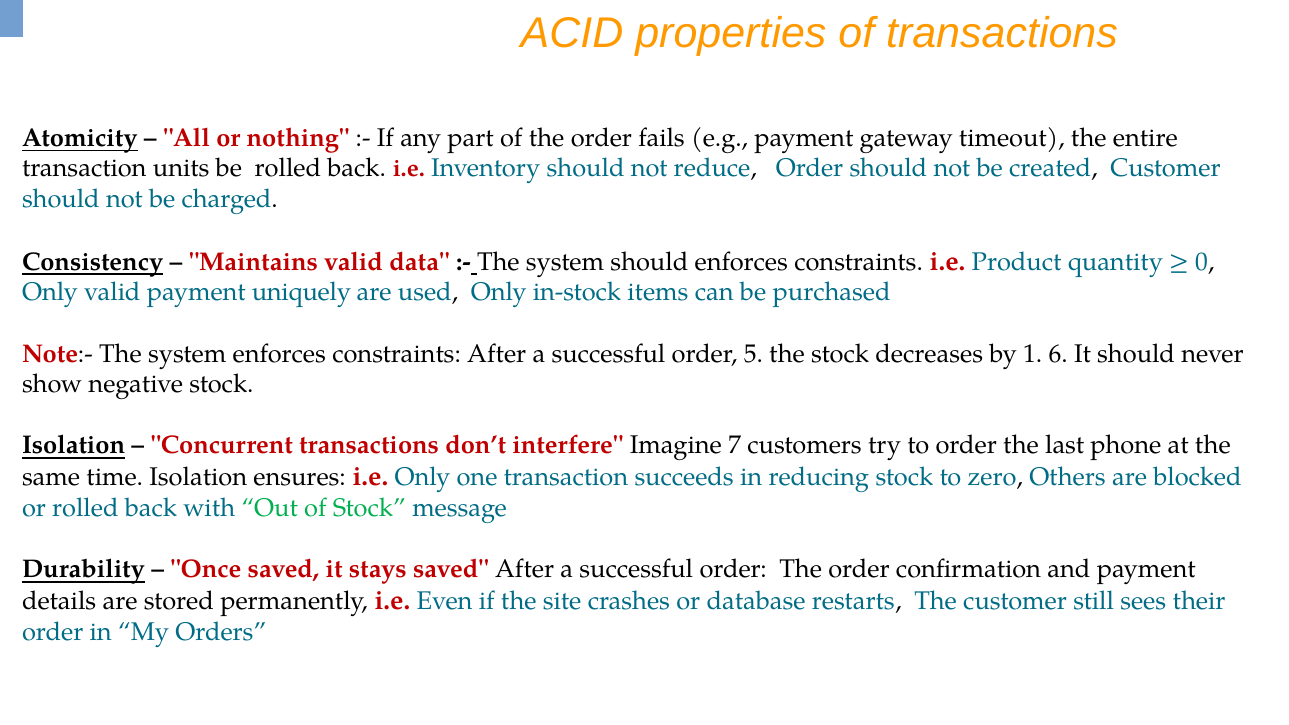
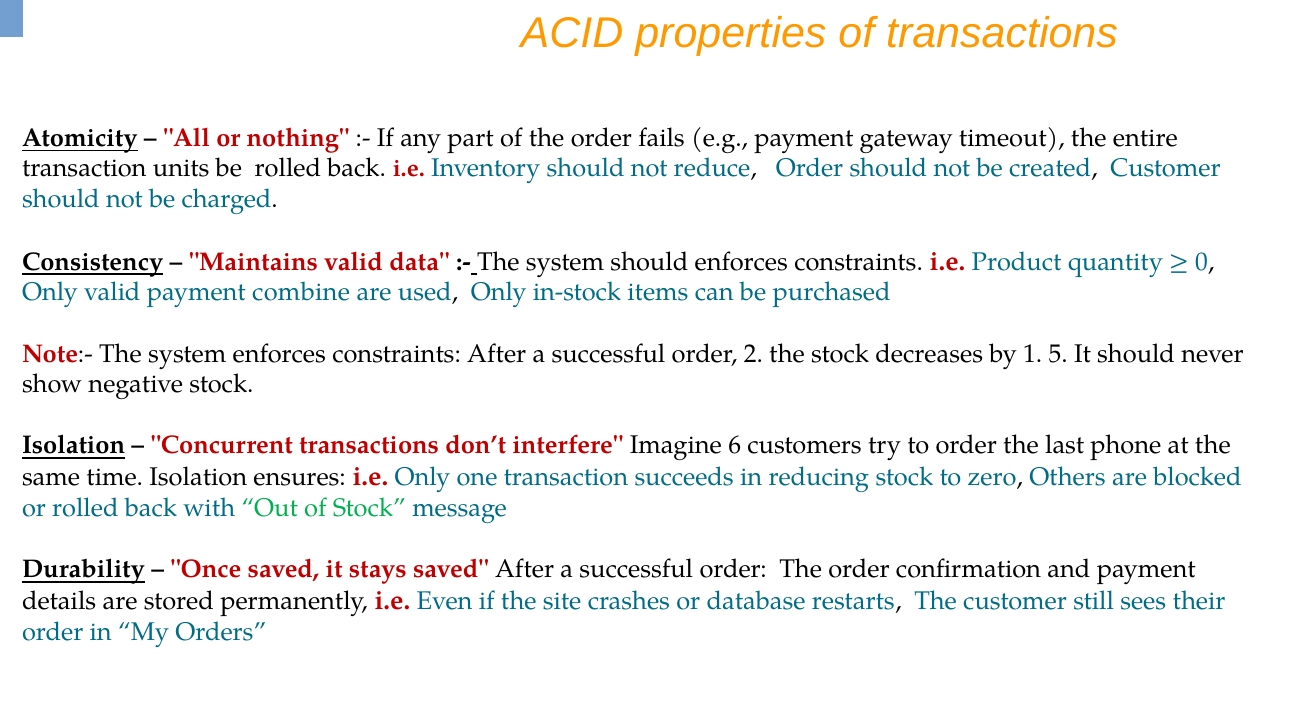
uniquely: uniquely -> combine
5: 5 -> 2
6: 6 -> 5
7: 7 -> 6
